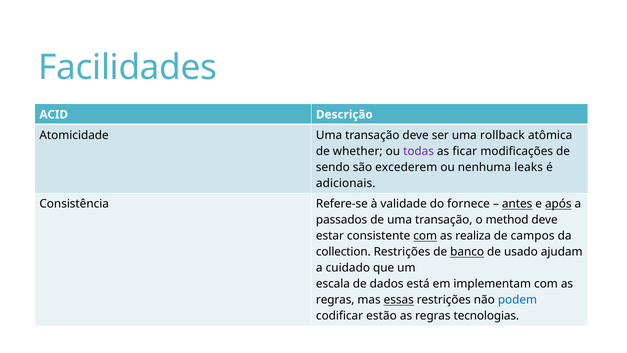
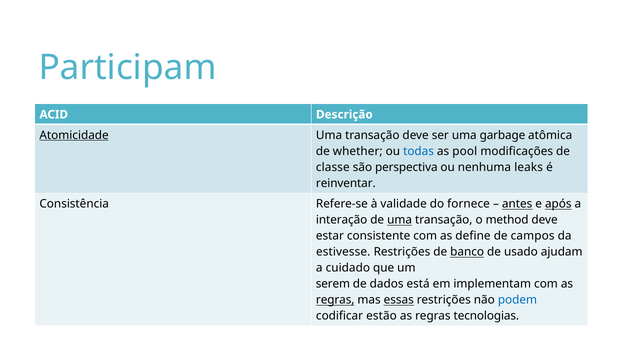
Facilidades: Facilidades -> Participam
Atomicidade underline: none -> present
rollback: rollback -> garbage
todas colour: purple -> blue
ficar: ficar -> pool
sendo: sendo -> classe
excederem: excederem -> perspectiva
adicionais: adicionais -> reinventar
passados: passados -> interação
uma at (400, 220) underline: none -> present
com at (425, 236) underline: present -> none
realiza: realiza -> define
collection: collection -> estivesse
escala: escala -> serem
regras at (335, 300) underline: none -> present
